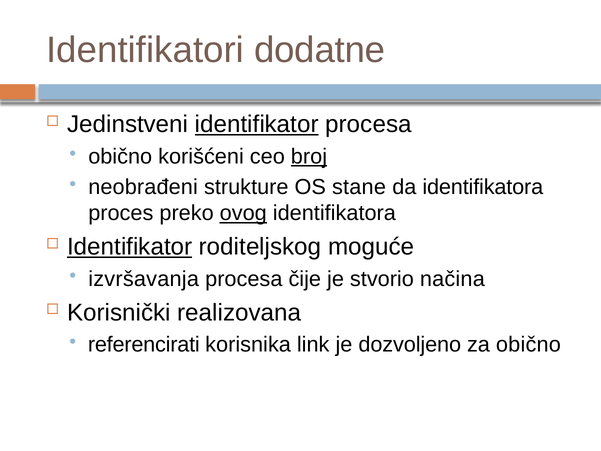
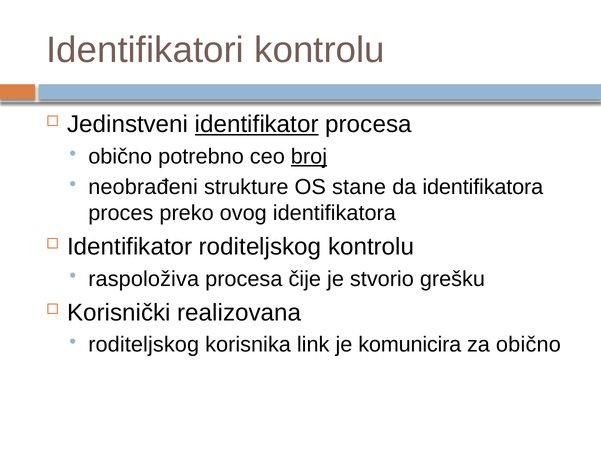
Identifikatori dodatne: dodatne -> kontrolu
korišćeni: korišćeni -> potrebno
ovog underline: present -> none
Identifikator at (130, 247) underline: present -> none
roditeljskog moguće: moguće -> kontrolu
izvršavanja: izvršavanja -> raspoloživa
načina: načina -> grešku
referencirati at (144, 344): referencirati -> roditeljskog
dozvoljeno: dozvoljeno -> komunicira
